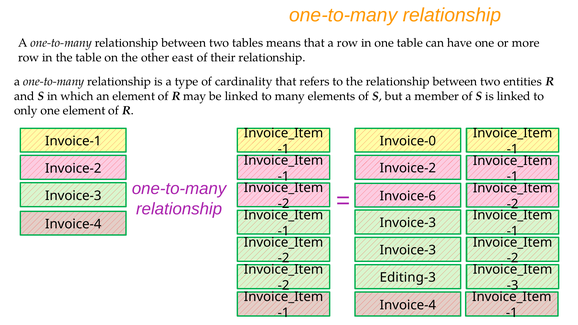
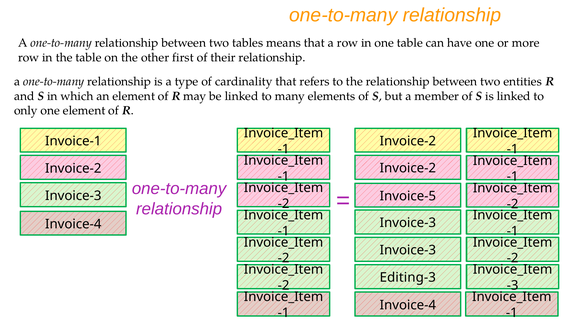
east: east -> first
Invoice-0 at (408, 141): Invoice-0 -> Invoice-2
Invoice-6: Invoice-6 -> Invoice-5
